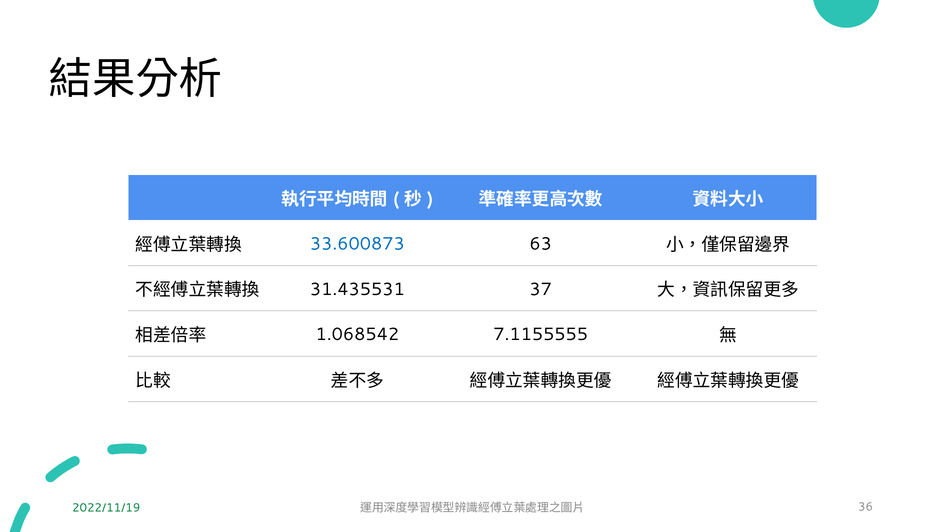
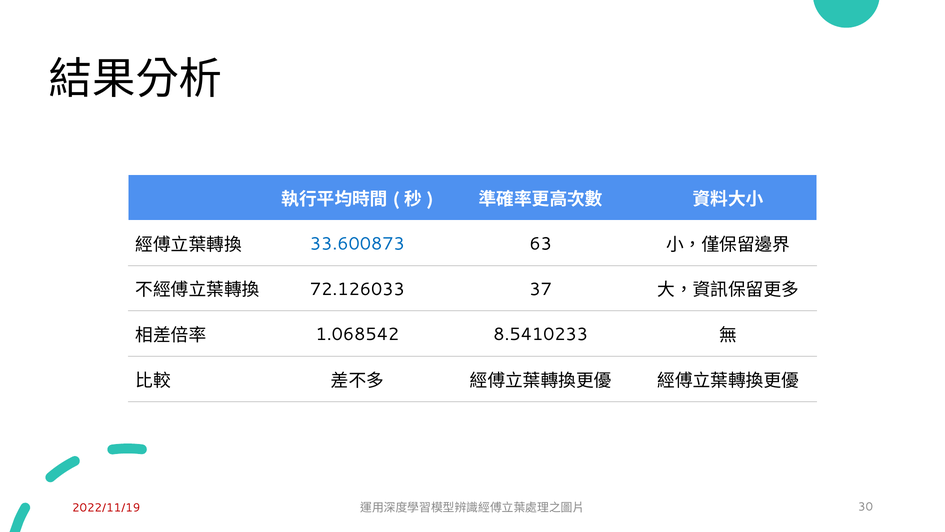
31.435531: 31.435531 -> 72.126033
7.1155555: 7.1155555 -> 8.5410233
2022/11/19 colour: green -> red
36: 36 -> 30
